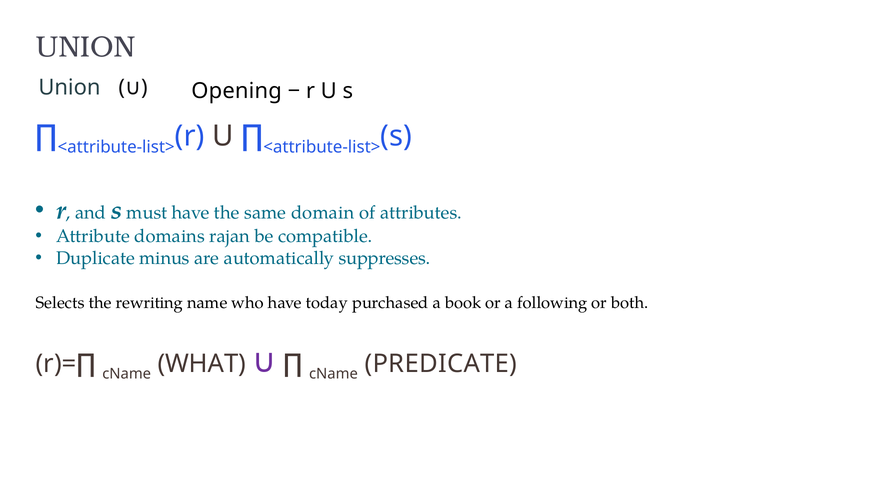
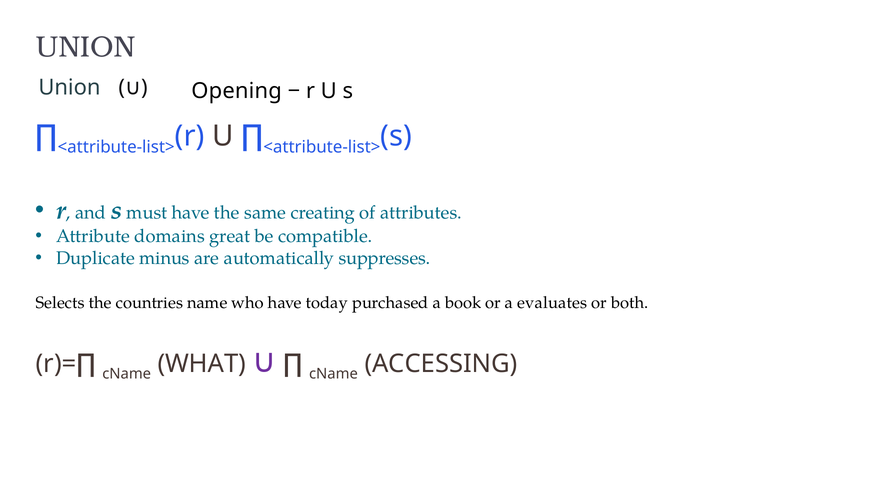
domain: domain -> creating
rajan: rajan -> great
rewriting: rewriting -> countries
following: following -> evaluates
PREDICATE: PREDICATE -> ACCESSING
